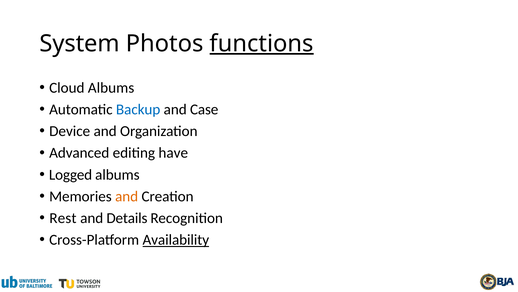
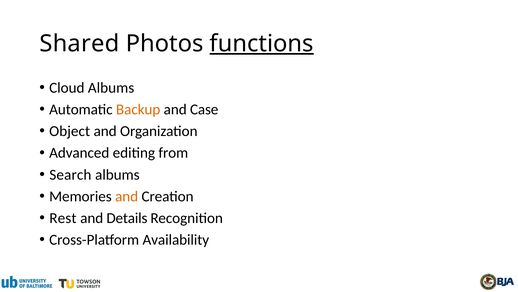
System: System -> Shared
Backup colour: blue -> orange
Device: Device -> Object
have: have -> from
Logged: Logged -> Search
Availability underline: present -> none
